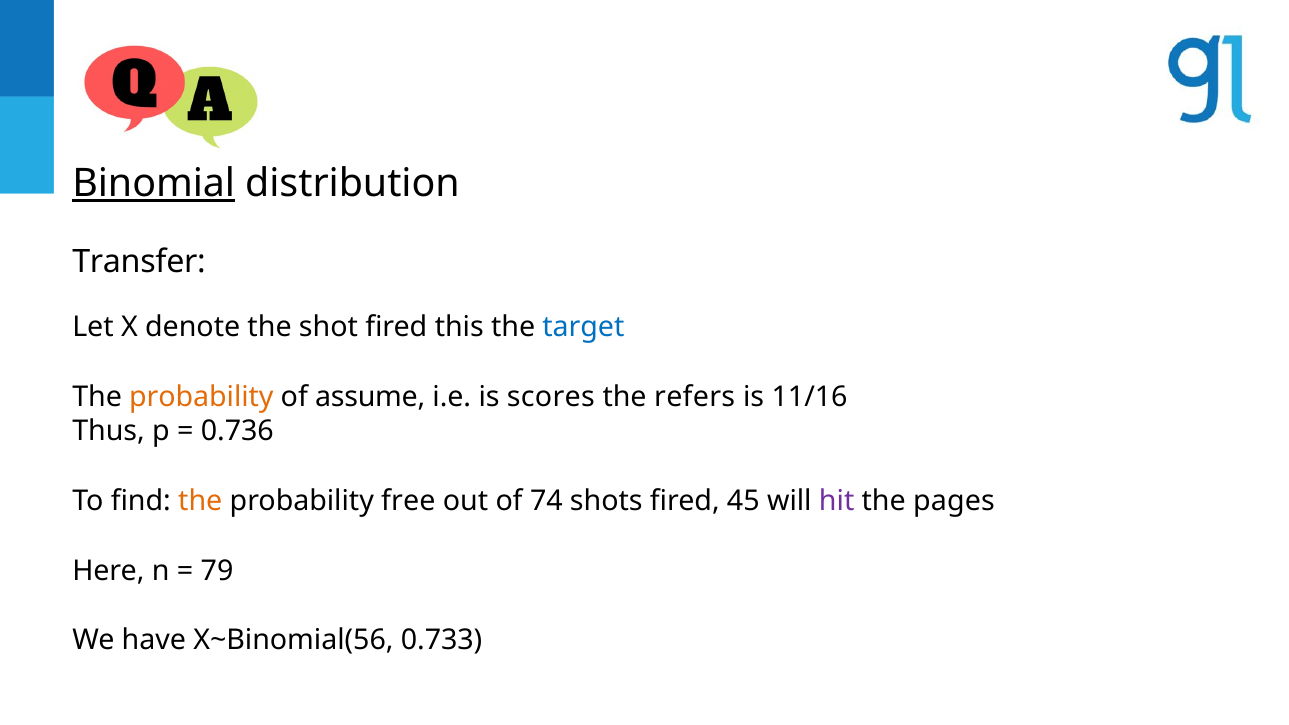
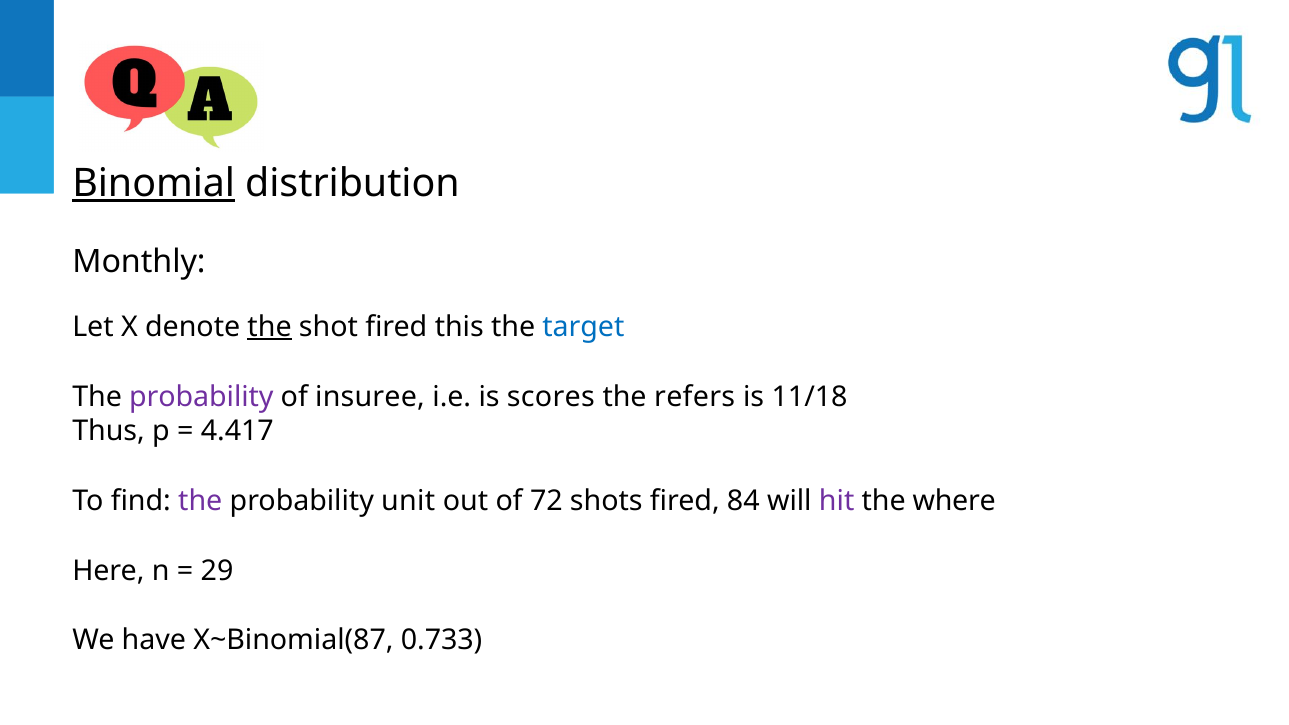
Transfer: Transfer -> Monthly
the at (270, 327) underline: none -> present
probability at (201, 397) colour: orange -> purple
assume: assume -> insuree
11/16: 11/16 -> 11/18
0.736: 0.736 -> 4.417
the at (200, 501) colour: orange -> purple
free: free -> unit
74: 74 -> 72
45: 45 -> 84
pages: pages -> where
79: 79 -> 29
X~Binomial(56: X~Binomial(56 -> X~Binomial(87
